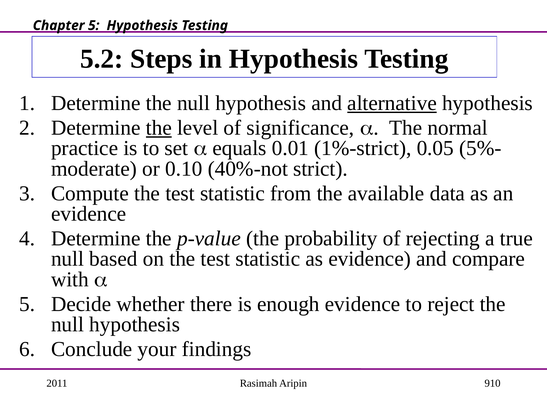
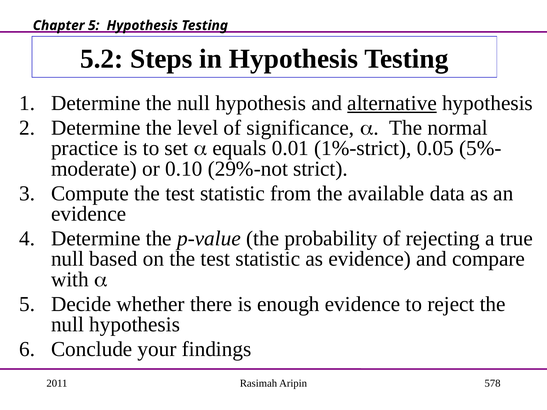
the at (159, 128) underline: present -> none
40%-not: 40%-not -> 29%-not
910: 910 -> 578
